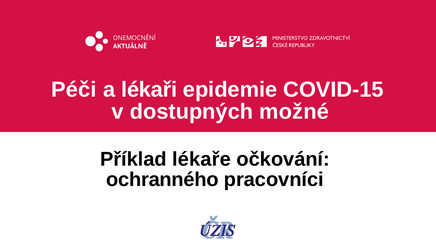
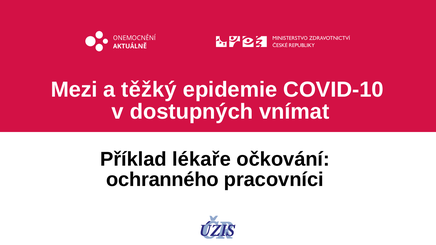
Péči: Péči -> Mezi
lékaři: lékaři -> těžký
COVID-15: COVID-15 -> COVID-10
možné: možné -> vnímat
